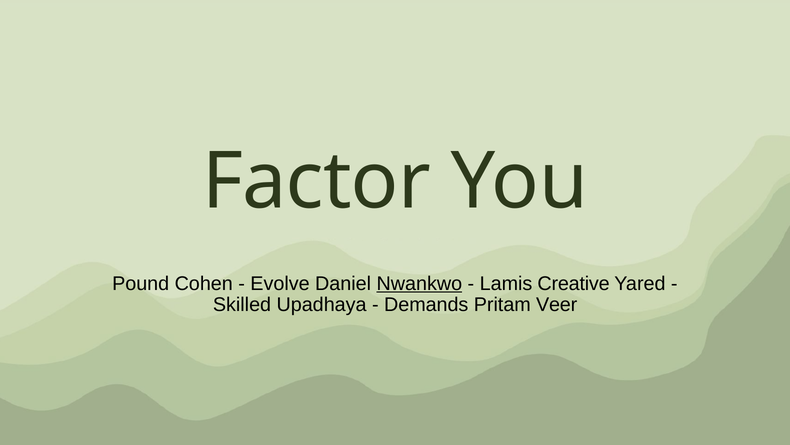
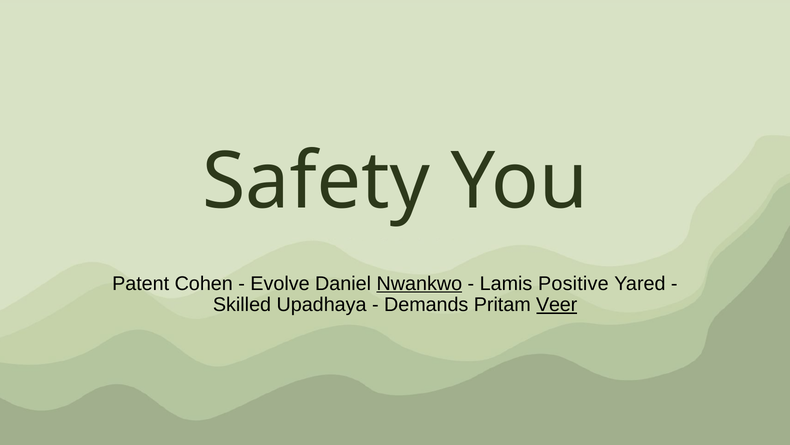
Factor: Factor -> Safety
Pound: Pound -> Patent
Creative: Creative -> Positive
Veer underline: none -> present
